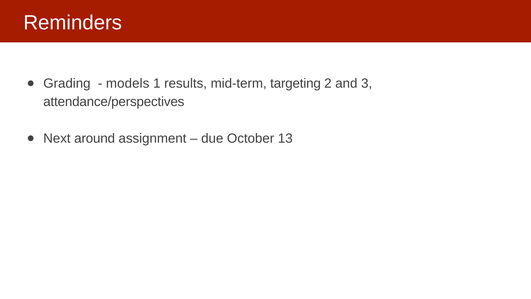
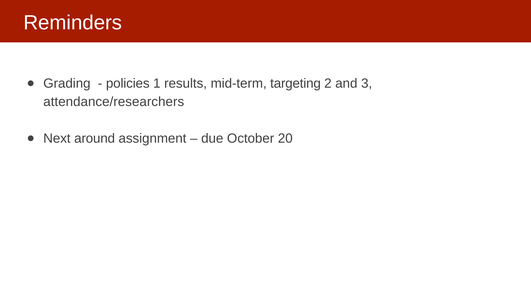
models: models -> policies
attendance/perspectives: attendance/perspectives -> attendance/researchers
13: 13 -> 20
